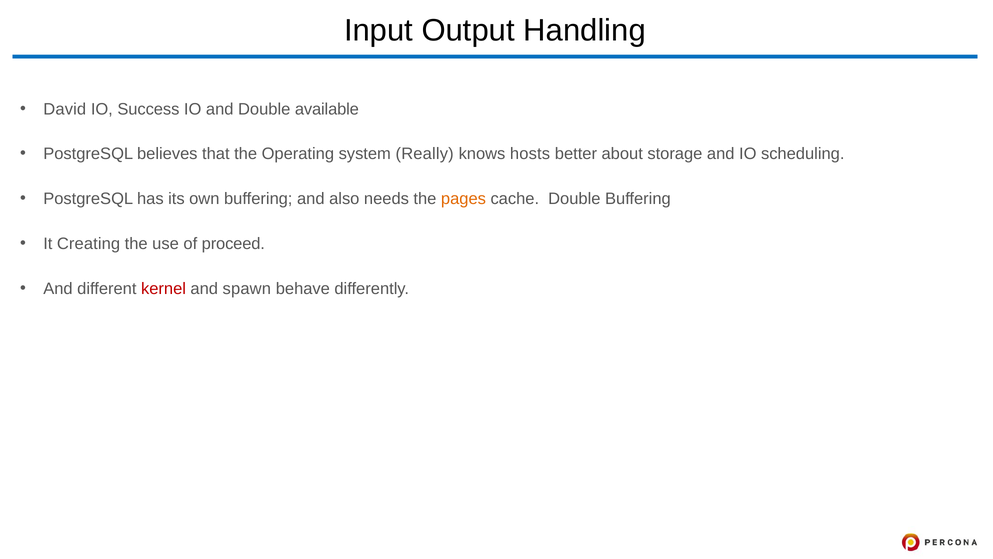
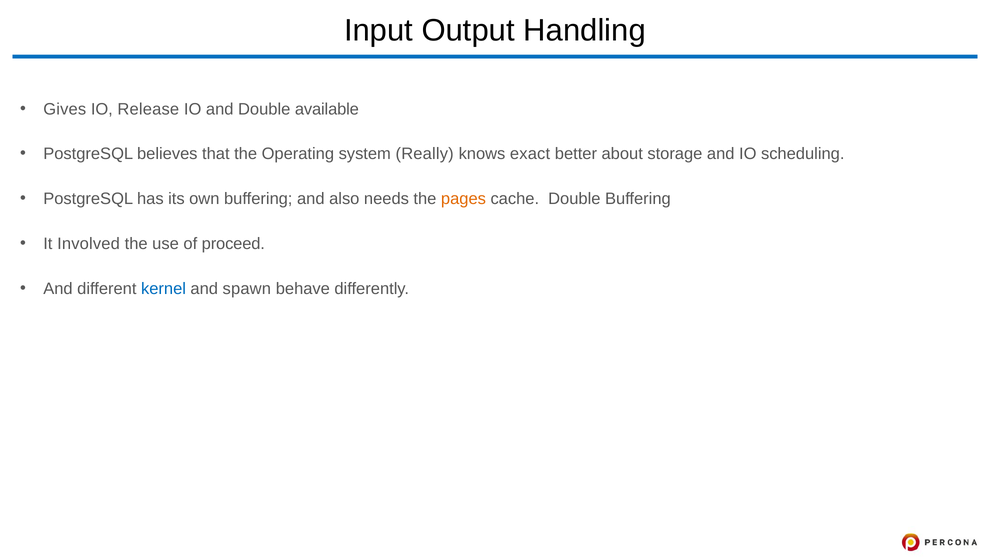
David: David -> Gives
Success: Success -> Release
hosts: hosts -> exact
Creating: Creating -> Involved
kernel colour: red -> blue
